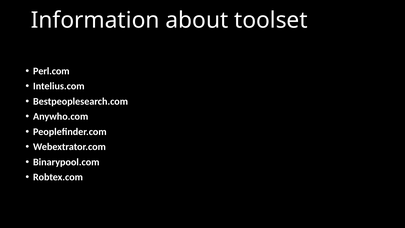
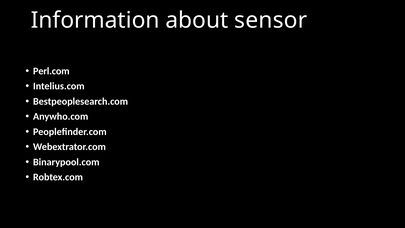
toolset: toolset -> sensor
